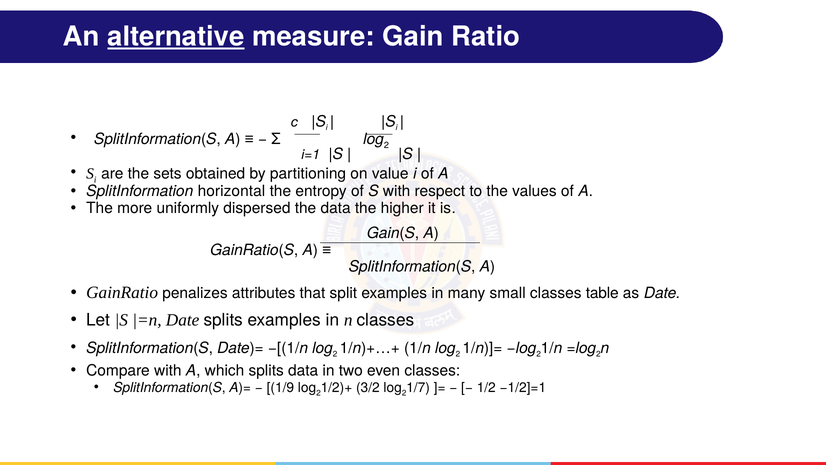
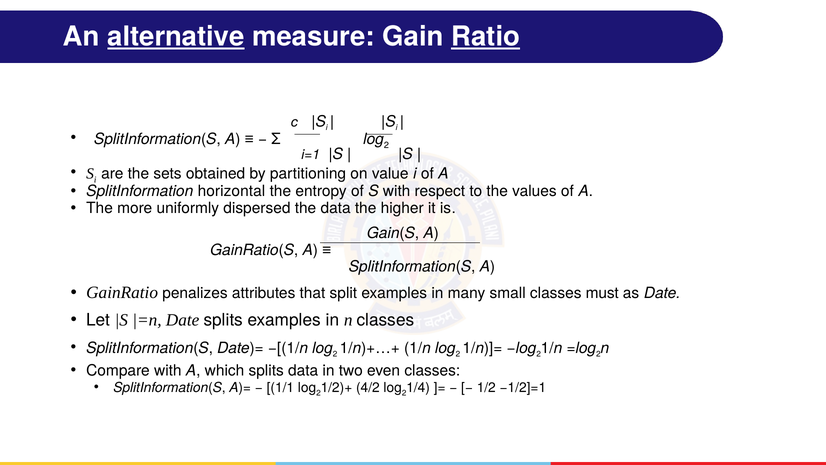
Ratio underline: none -> present
table: table -> must
1/9: 1/9 -> 1/1
3/2: 3/2 -> 4/2
1/7: 1/7 -> 1/4
